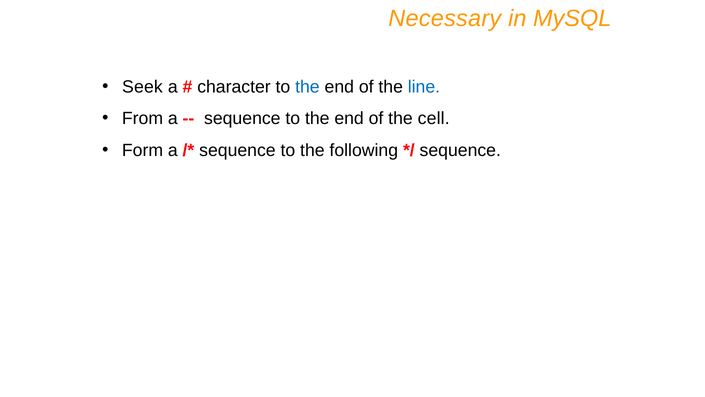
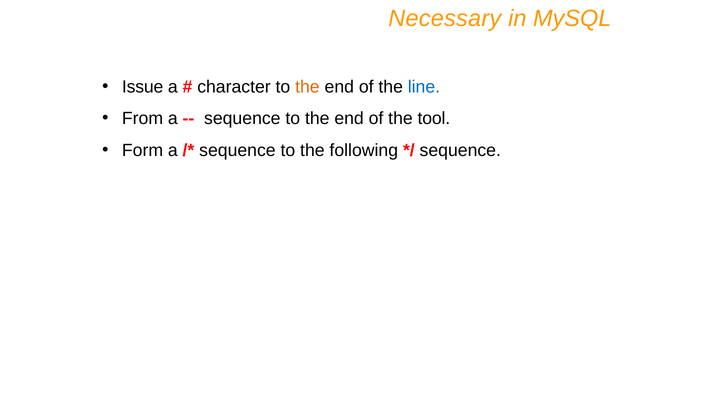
Seek: Seek -> Issue
the at (307, 87) colour: blue -> orange
cell: cell -> tool
